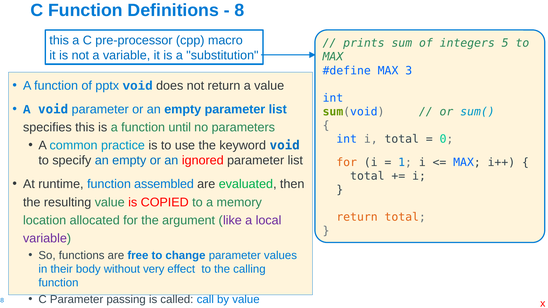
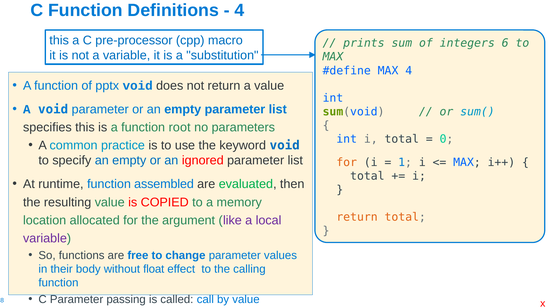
8 at (239, 10): 8 -> 4
5: 5 -> 6
MAX 3: 3 -> 4
until: until -> root
very: very -> float
